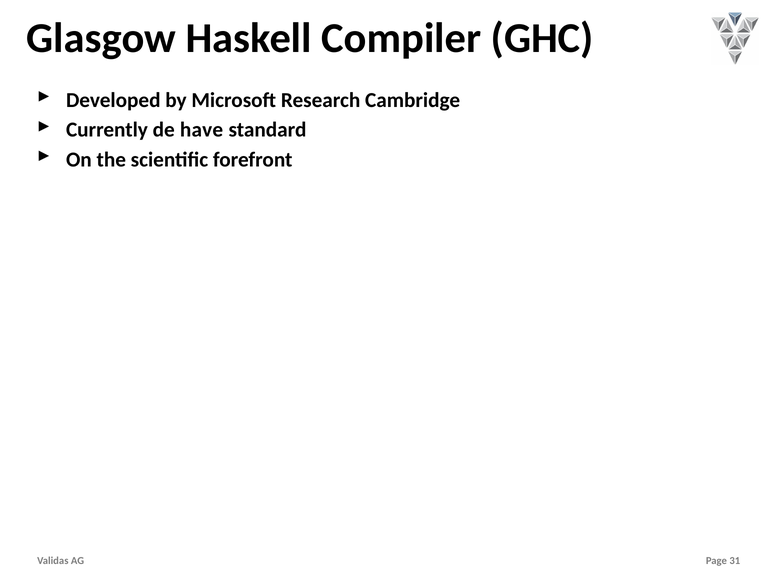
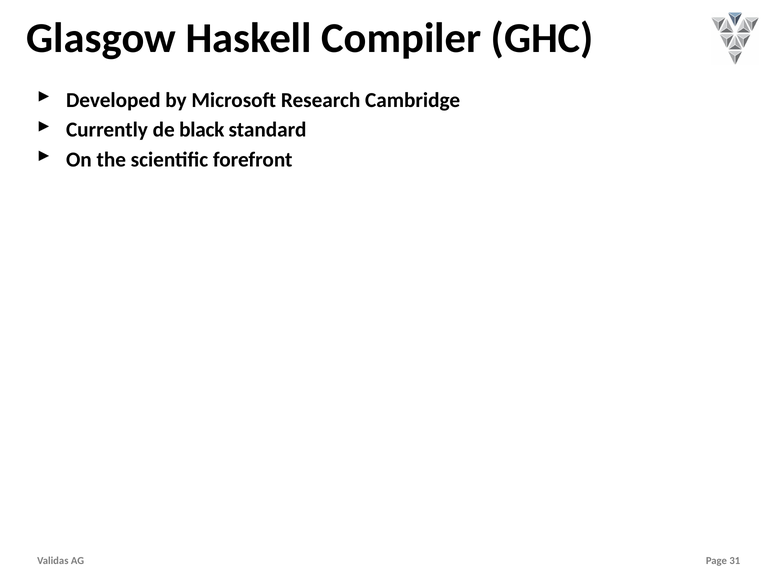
have: have -> black
